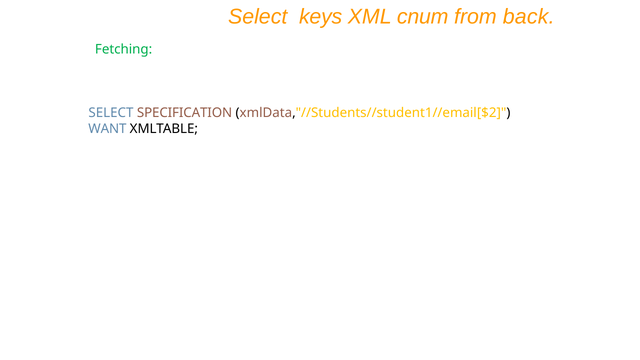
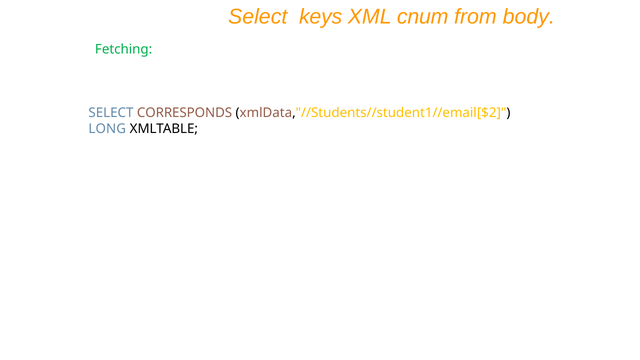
back: back -> body
SPECIFICATION: SPECIFICATION -> CORRESPONDS
WANT: WANT -> LONG
